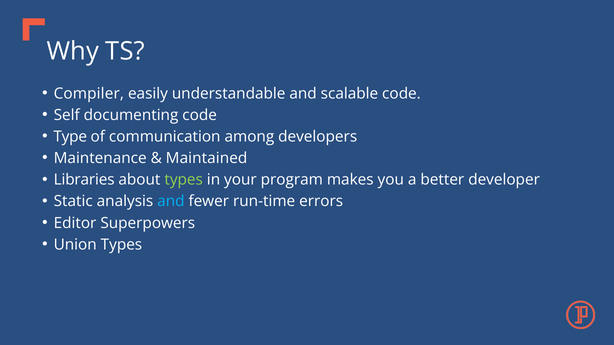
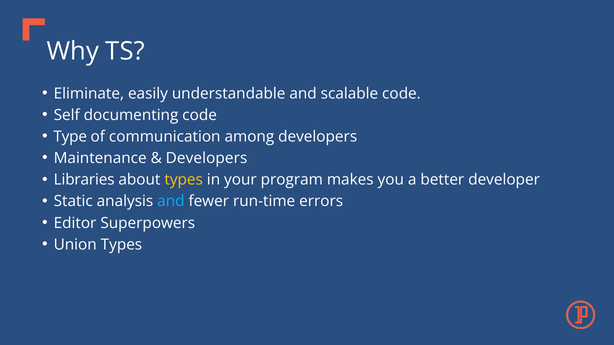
Compiler: Compiler -> Eliminate
Maintained at (207, 158): Maintained -> Developers
types at (184, 180) colour: light green -> yellow
